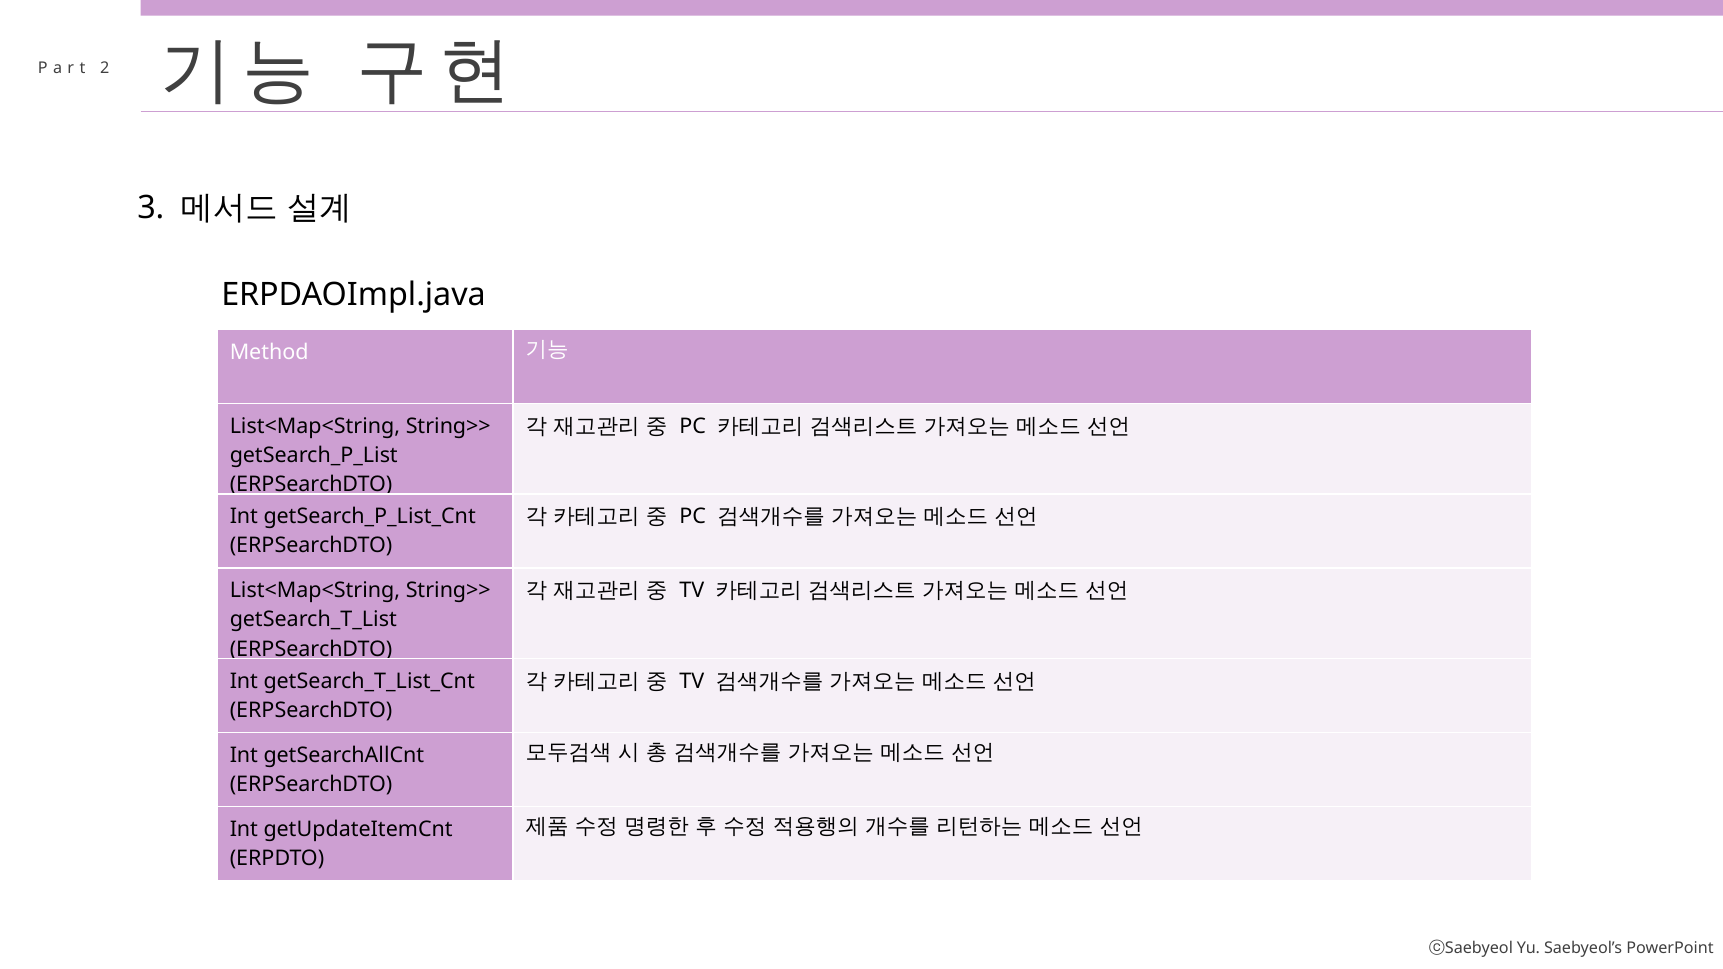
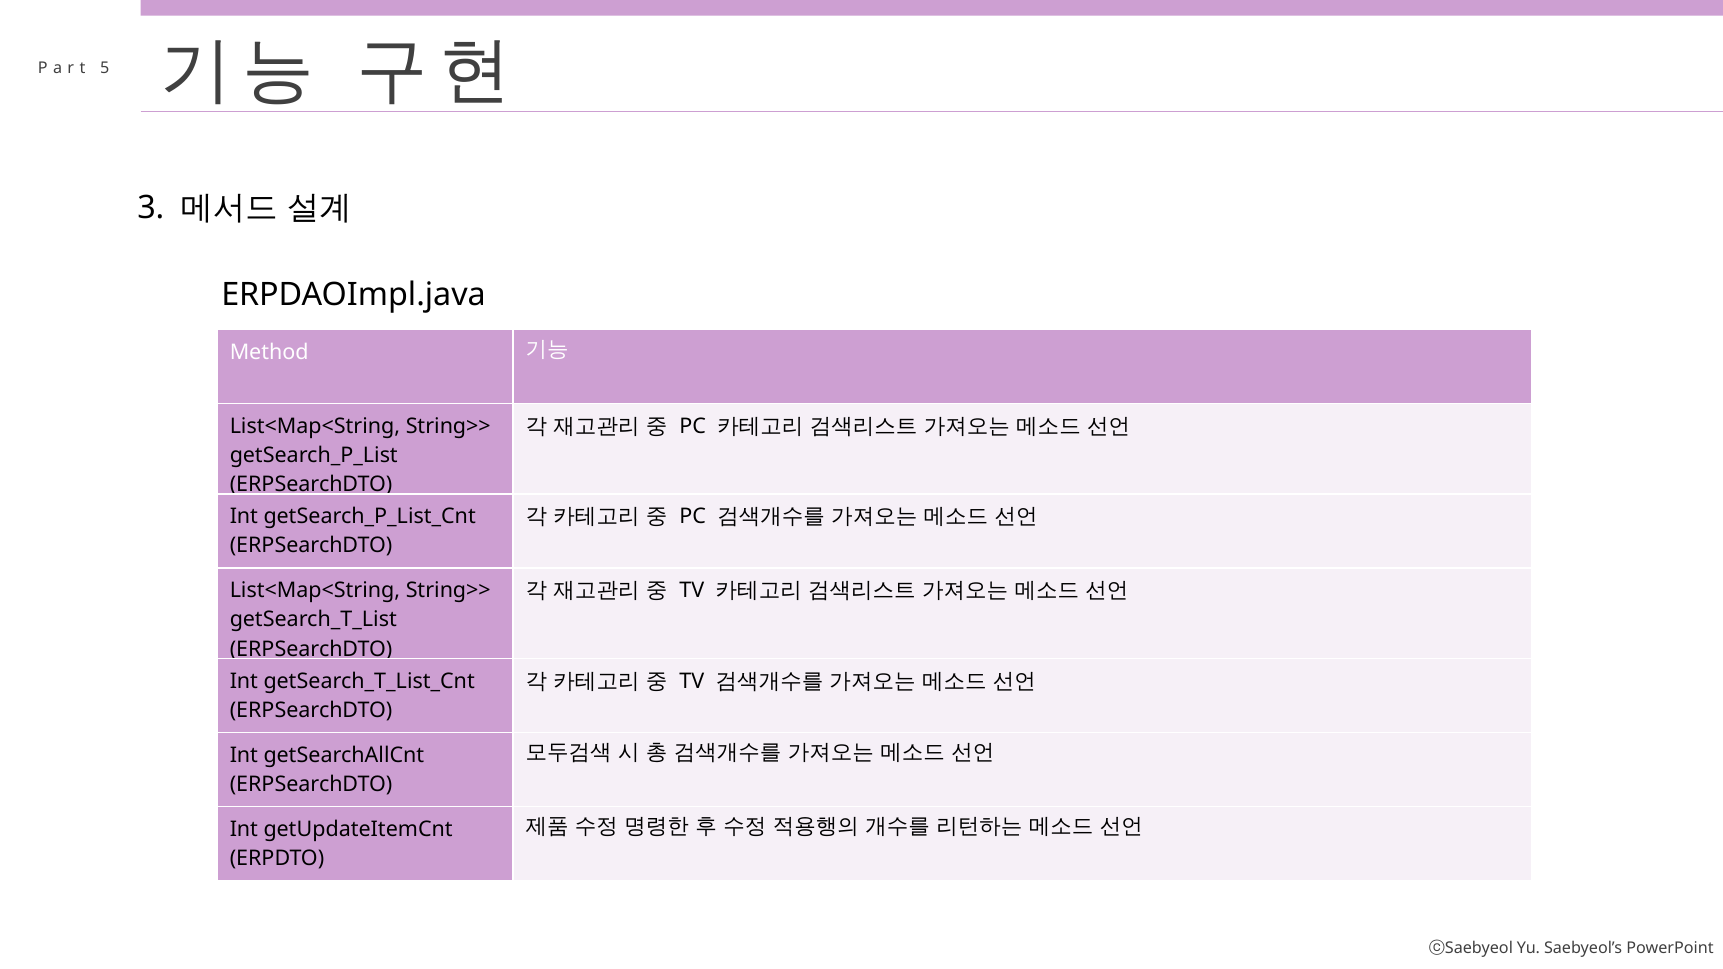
2: 2 -> 5
